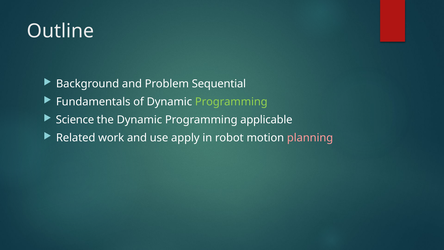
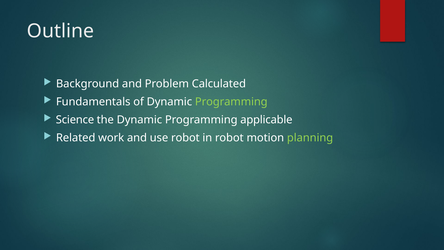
Sequential: Sequential -> Calculated
use apply: apply -> robot
planning colour: pink -> light green
